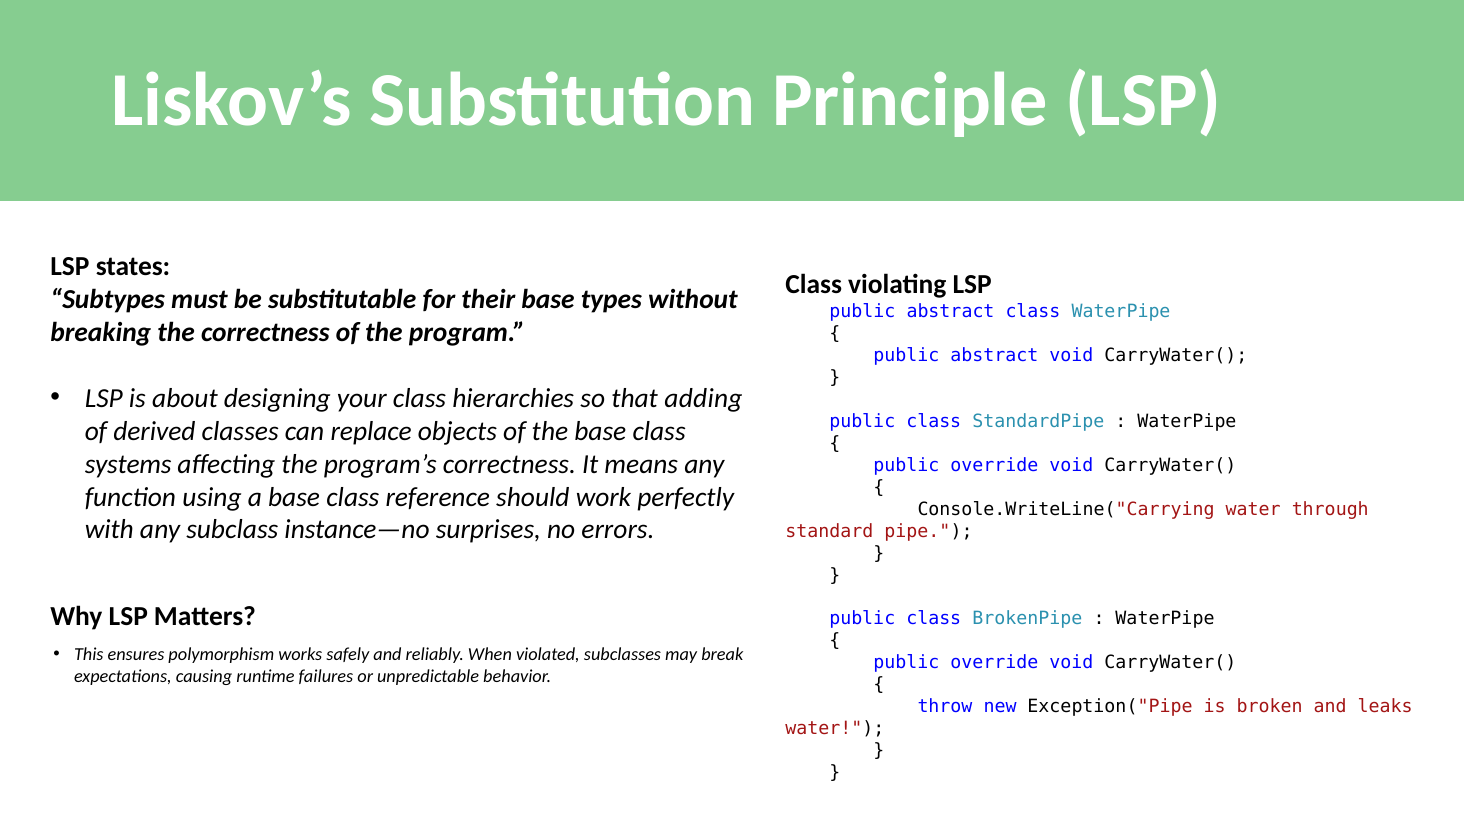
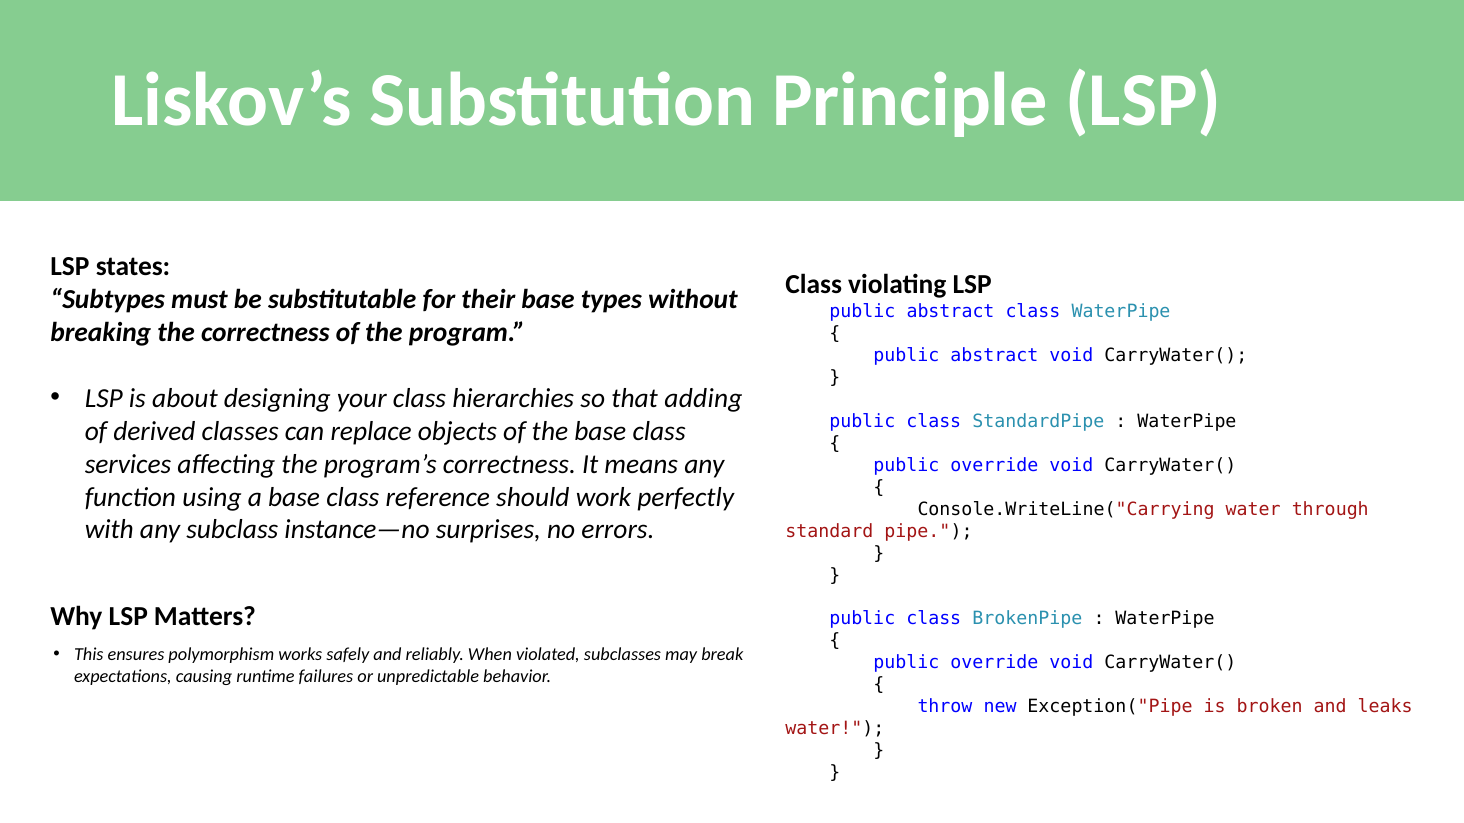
systems: systems -> services
